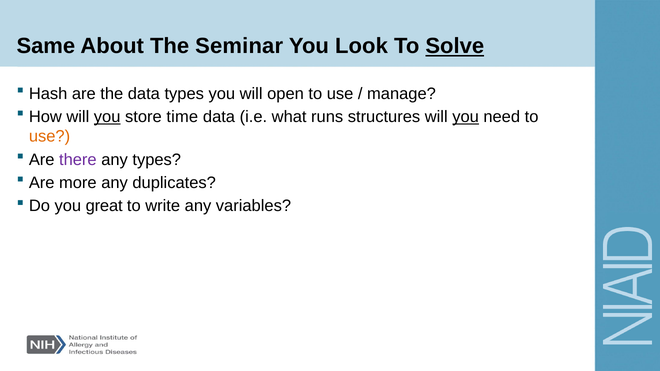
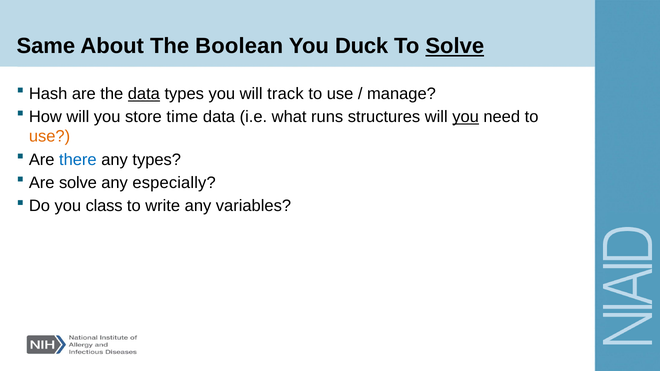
Seminar: Seminar -> Boolean
Look: Look -> Duck
data at (144, 94) underline: none -> present
open: open -> track
you at (107, 117) underline: present -> none
there colour: purple -> blue
Are more: more -> solve
duplicates: duplicates -> especially
great: great -> class
